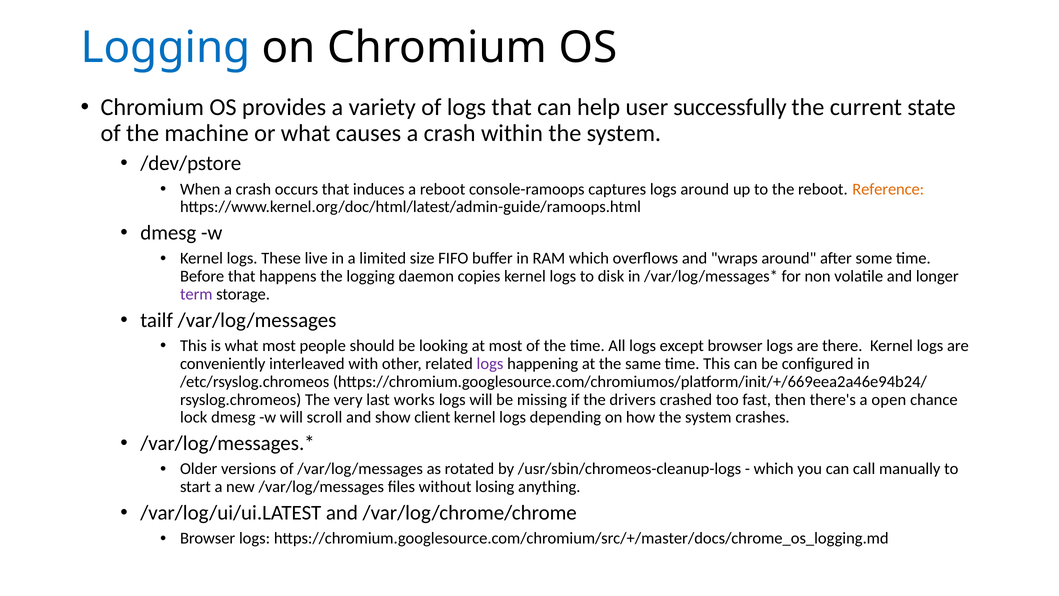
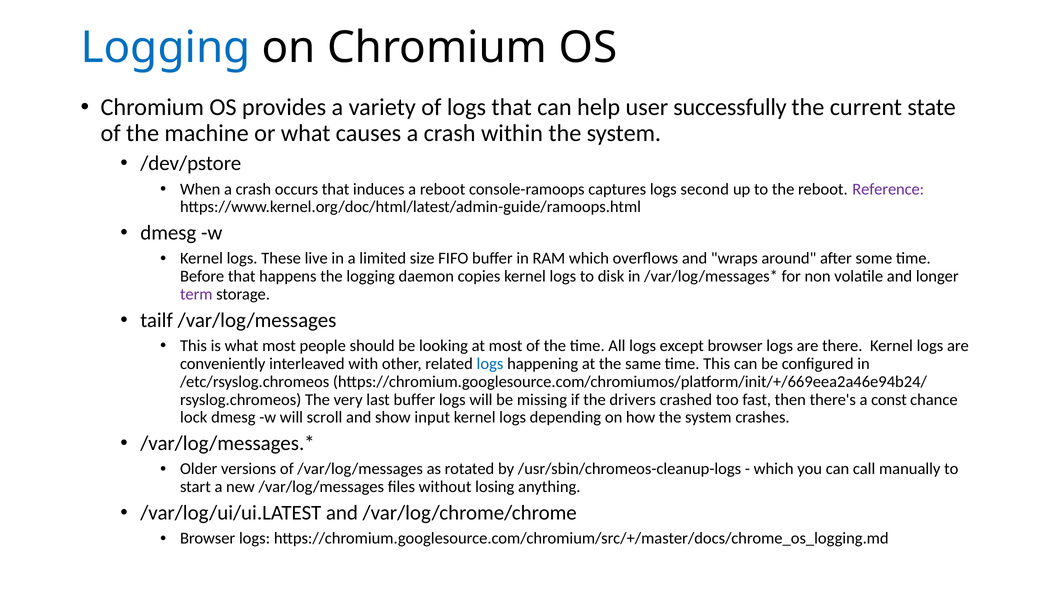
logs around: around -> second
Reference colour: orange -> purple
logs at (490, 364) colour: purple -> blue
last works: works -> buffer
open: open -> const
client: client -> input
